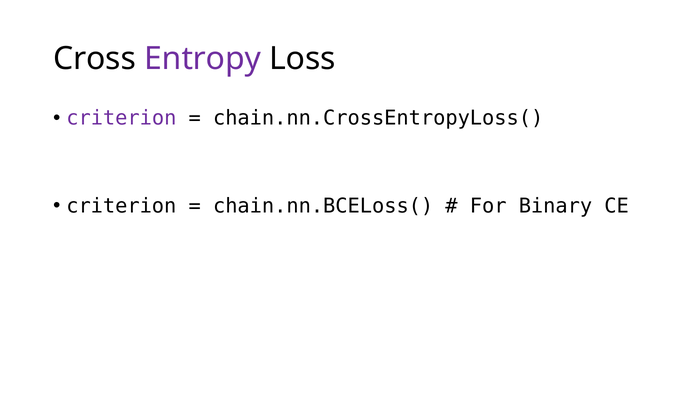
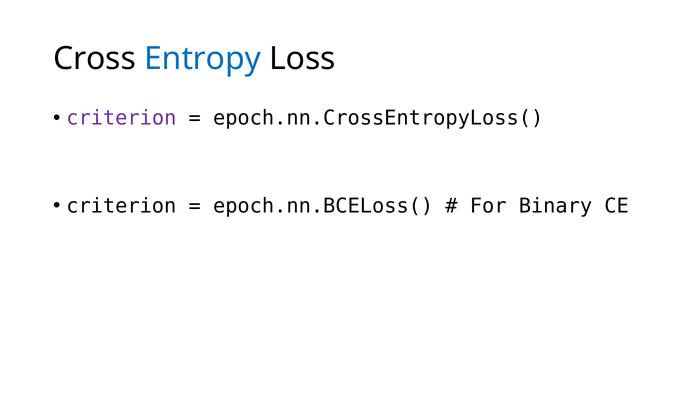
Entropy colour: purple -> blue
chain.nn.CrossEntropyLoss(: chain.nn.CrossEntropyLoss( -> epoch.nn.CrossEntropyLoss(
chain.nn.BCELoss(: chain.nn.BCELoss( -> epoch.nn.BCELoss(
